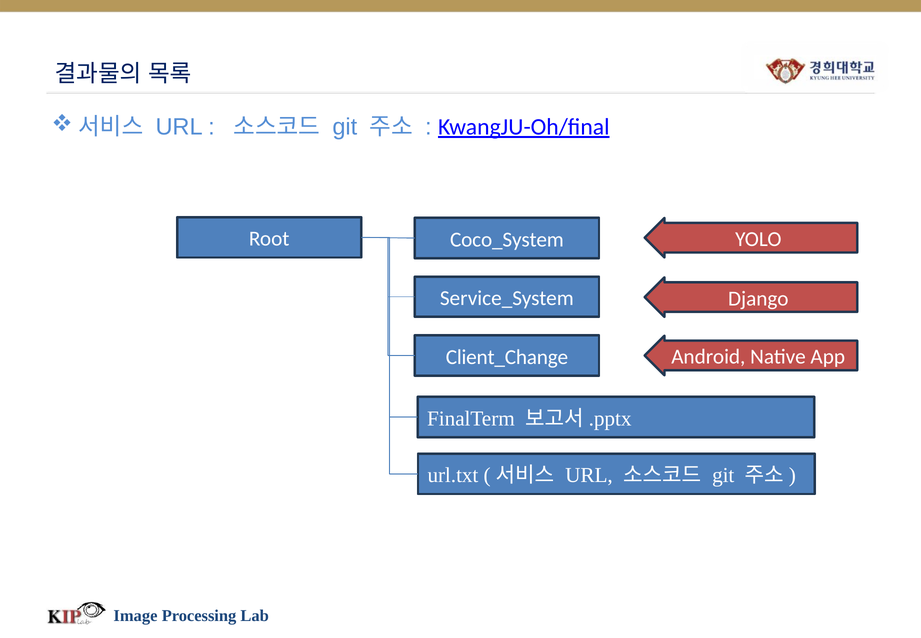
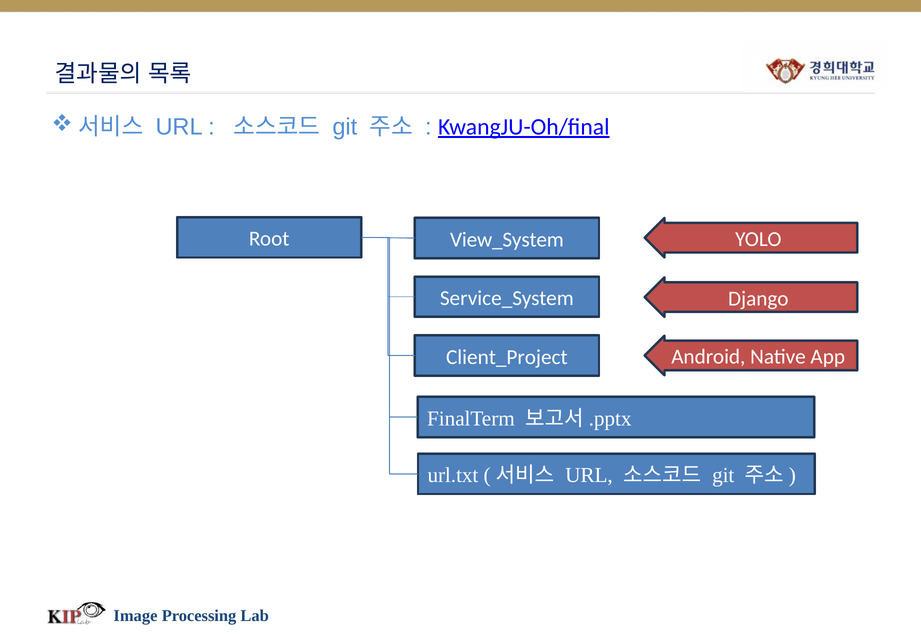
Coco_System: Coco_System -> View_System
Client_Change: Client_Change -> Client_Project
